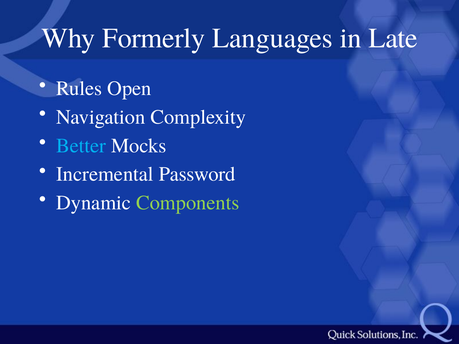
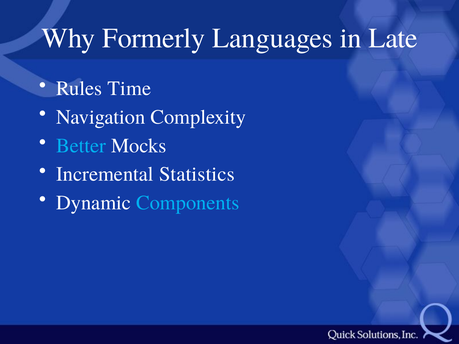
Open: Open -> Time
Password: Password -> Statistics
Components colour: light green -> light blue
